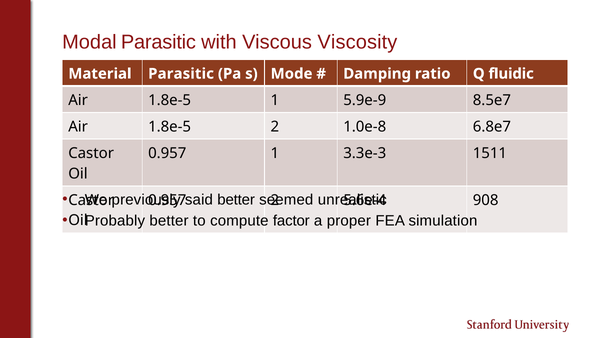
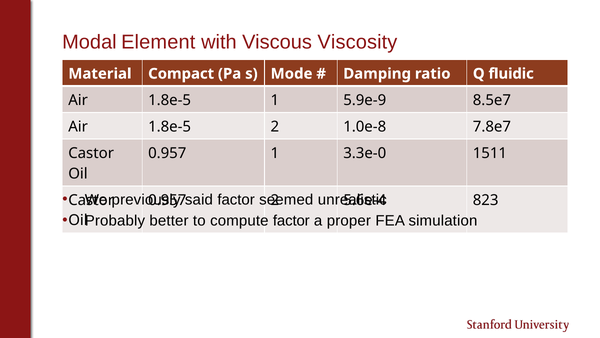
Modal Parasitic: Parasitic -> Element
Material Parasitic: Parasitic -> Compact
6.8e7: 6.8e7 -> 7.8e7
3.3e-3: 3.3e-3 -> 3.3e-0
said better: better -> factor
908: 908 -> 823
